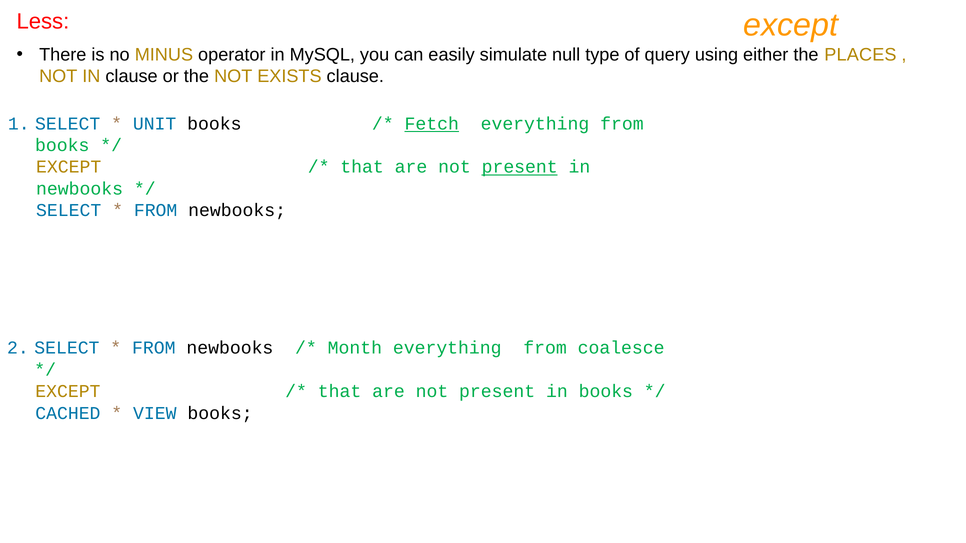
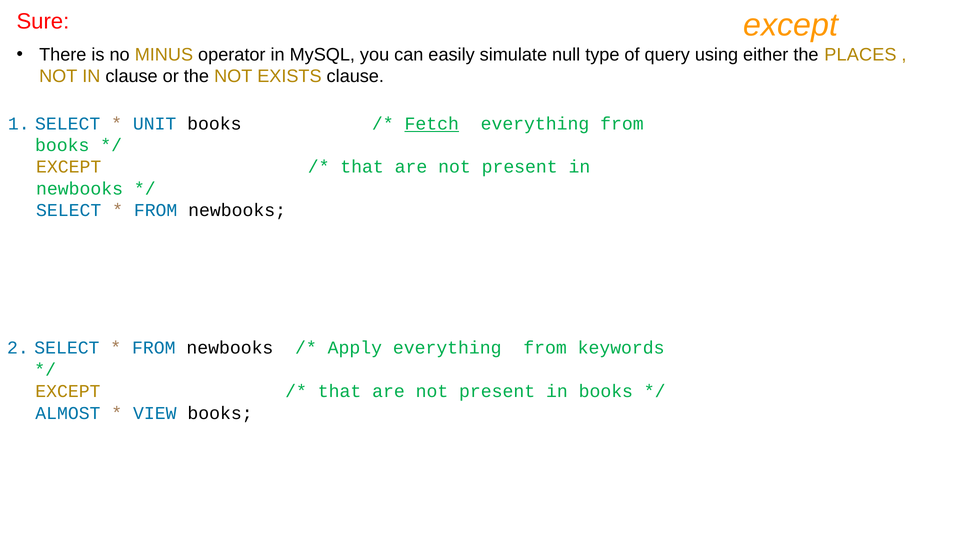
Less: Less -> Sure
present at (520, 167) underline: present -> none
Month: Month -> Apply
coalesce: coalesce -> keywords
CACHED: CACHED -> ALMOST
